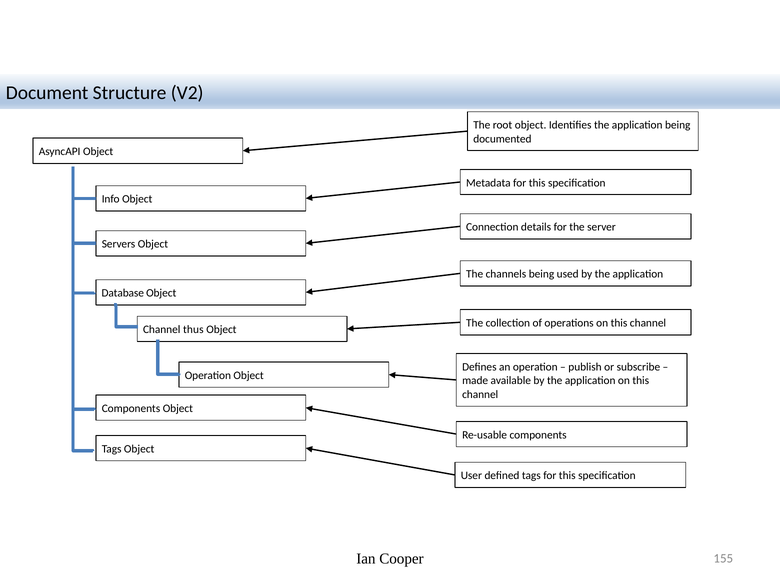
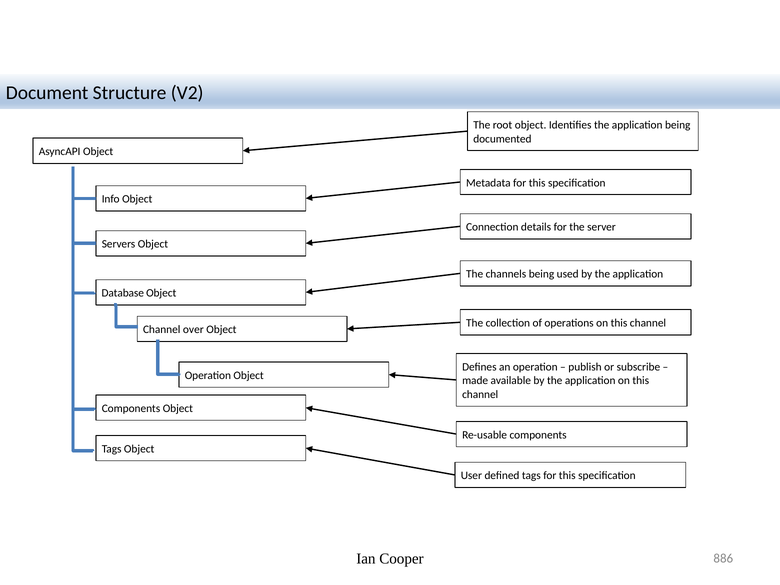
thus: thus -> over
155: 155 -> 886
